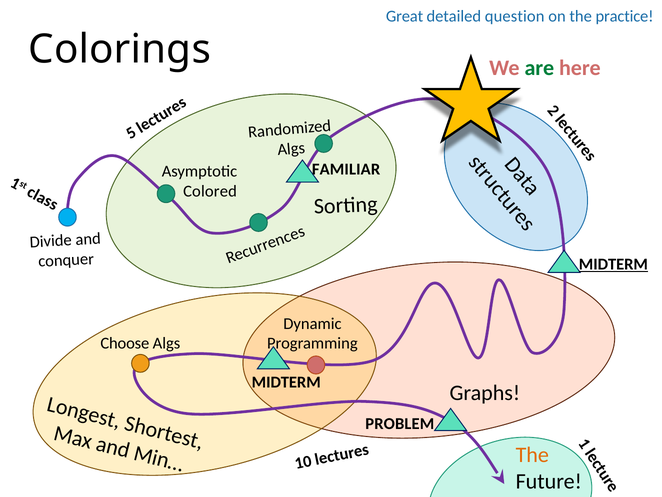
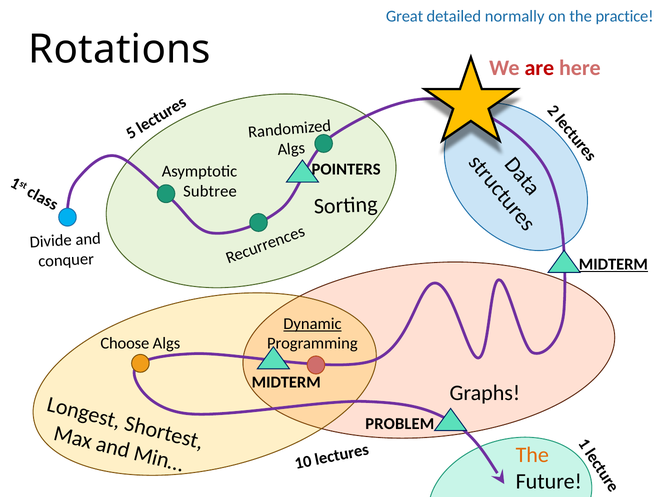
question: question -> normally
Colorings: Colorings -> Rotations
are colour: green -> red
FAMILIAR: FAMILIAR -> POINTERS
Colored: Colored -> Subtree
Dynamic underline: none -> present
